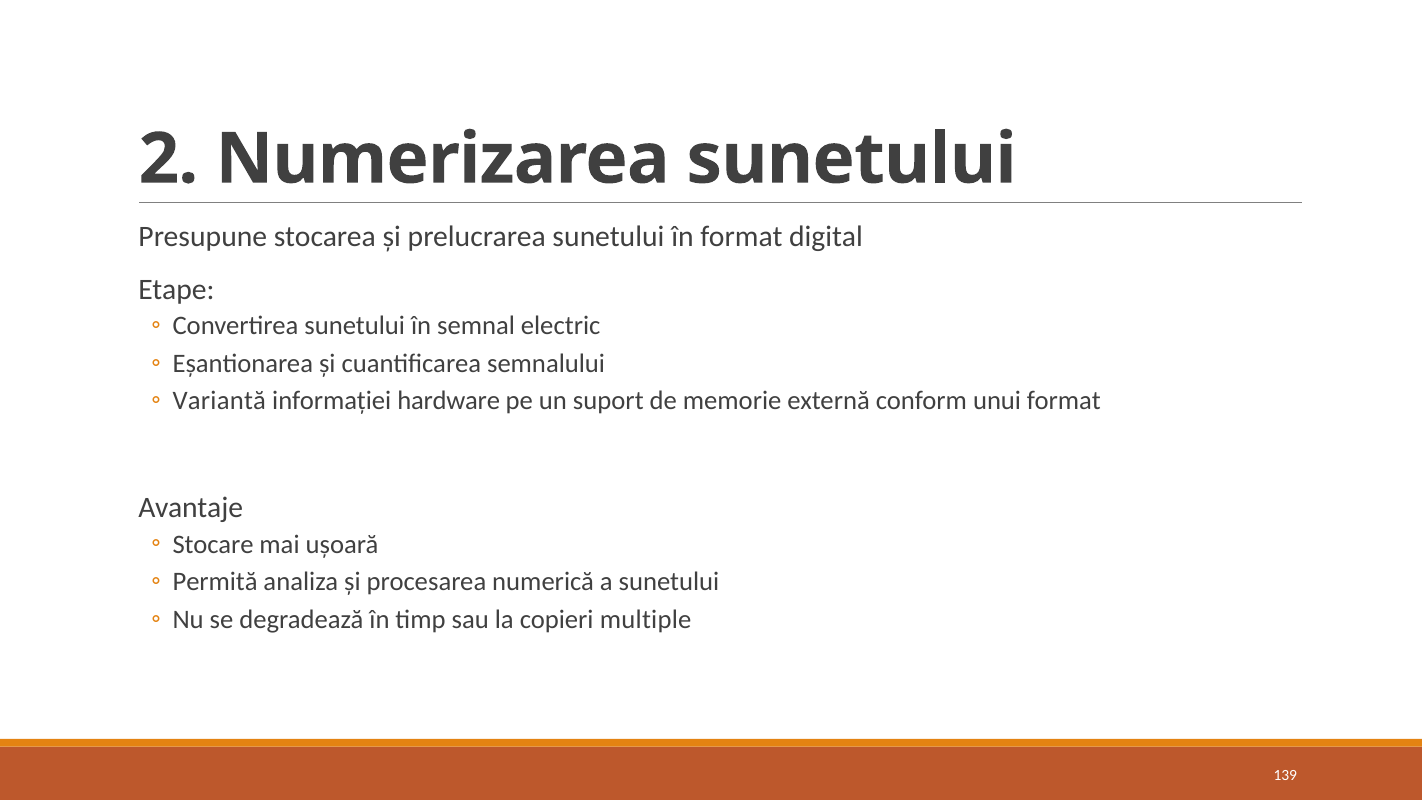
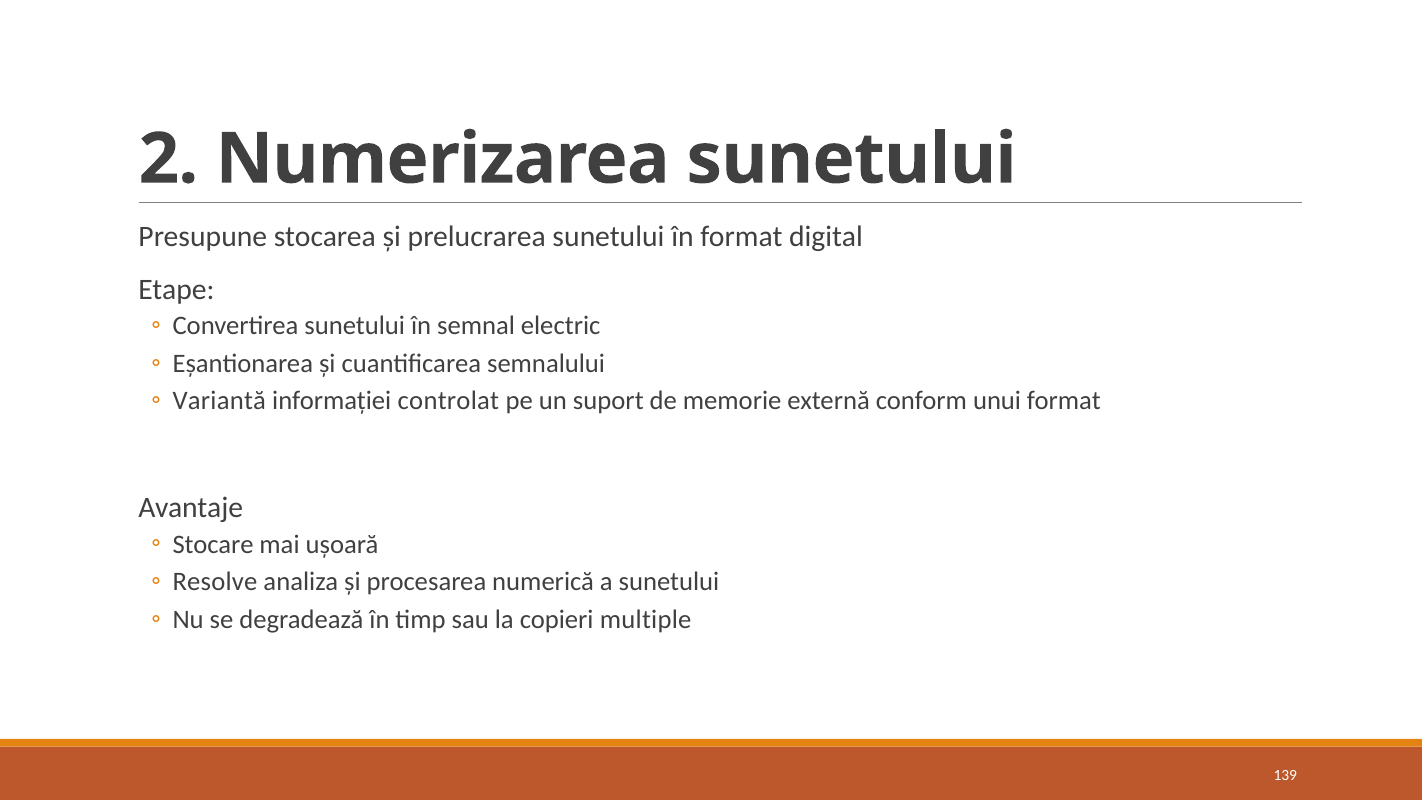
hardware: hardware -> controlat
Permită: Permită -> Resolve
